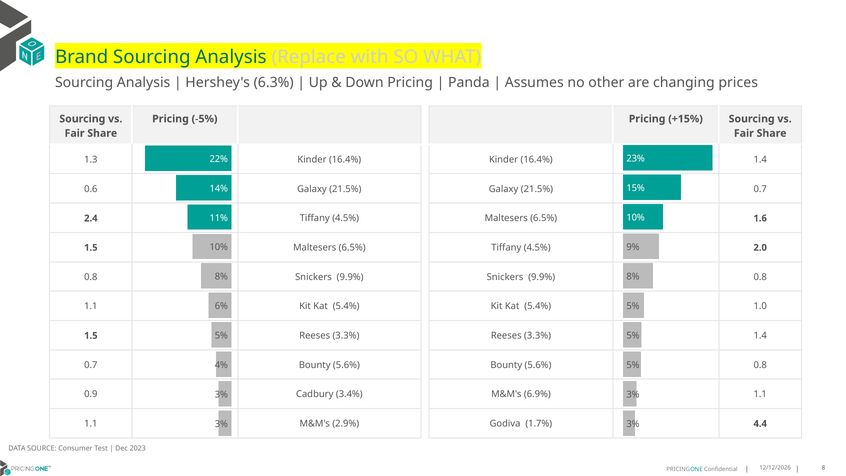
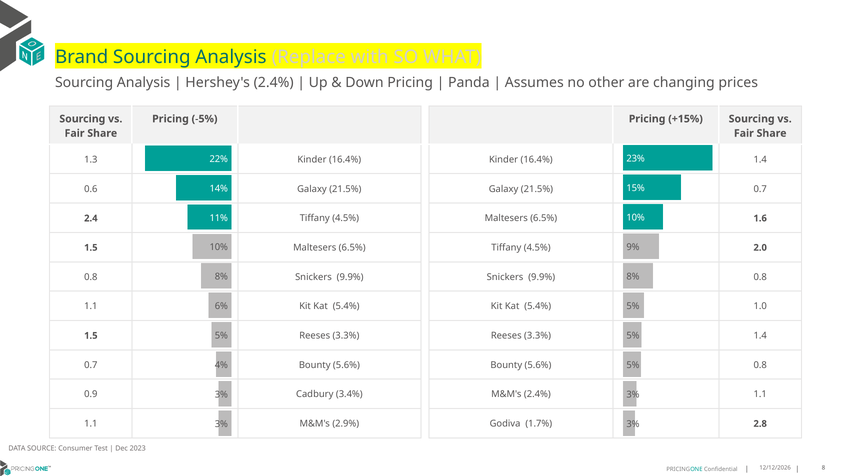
Hershey's 6.3%: 6.3% -> 2.4%
M&M's 6.9%: 6.9% -> 2.4%
4.4: 4.4 -> 2.8
